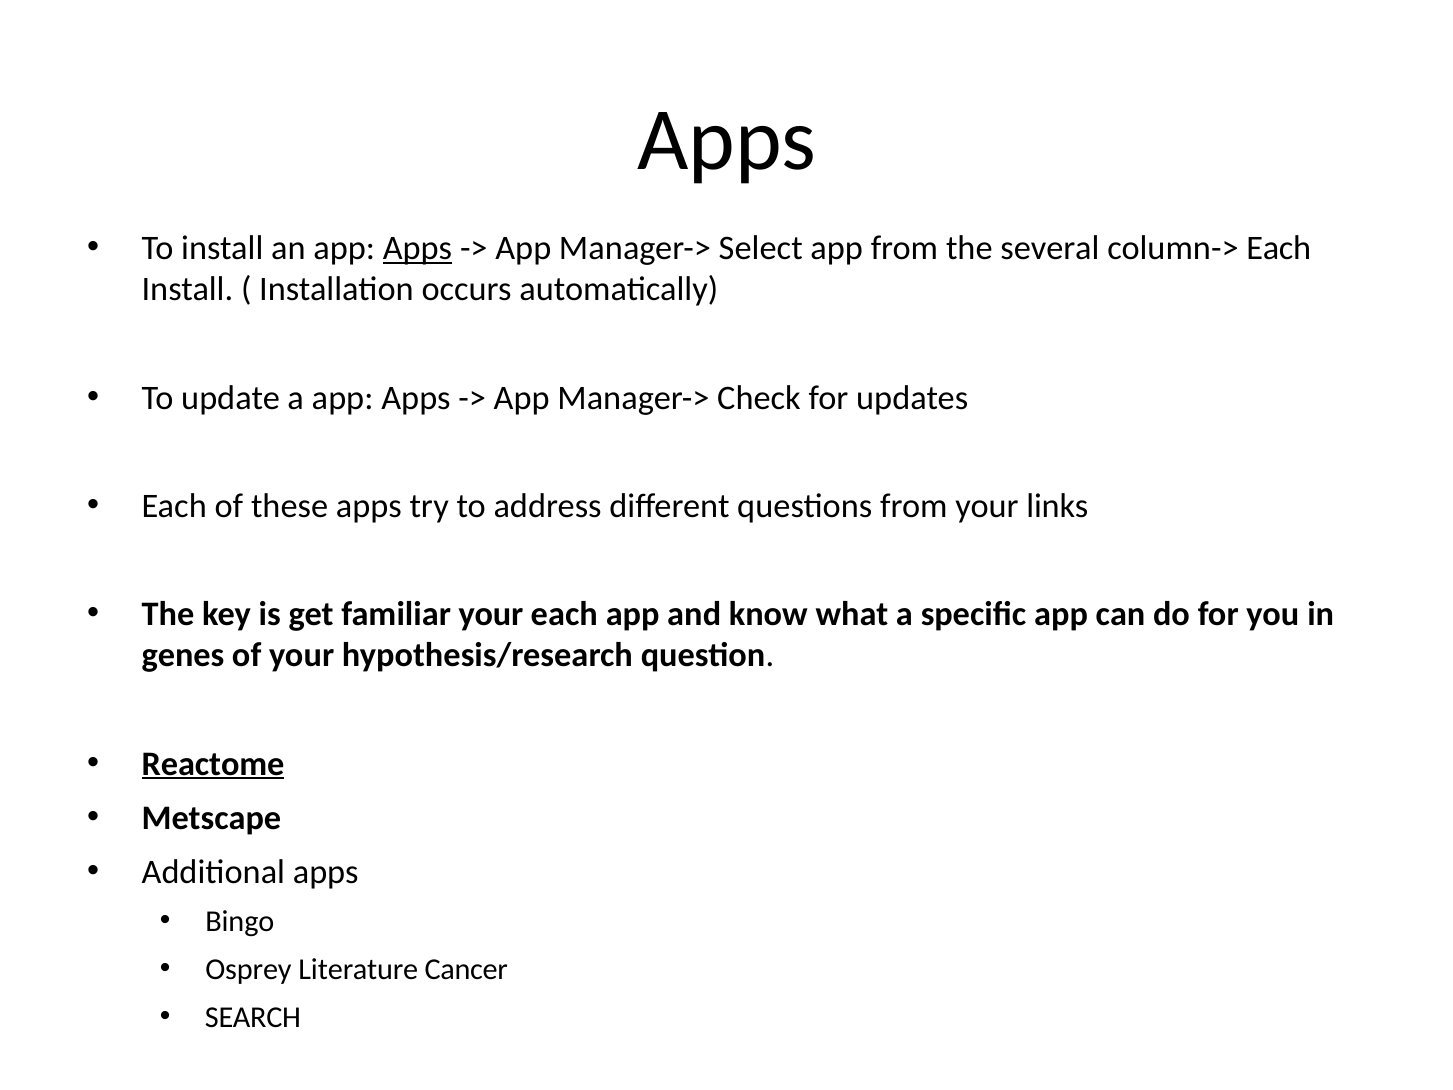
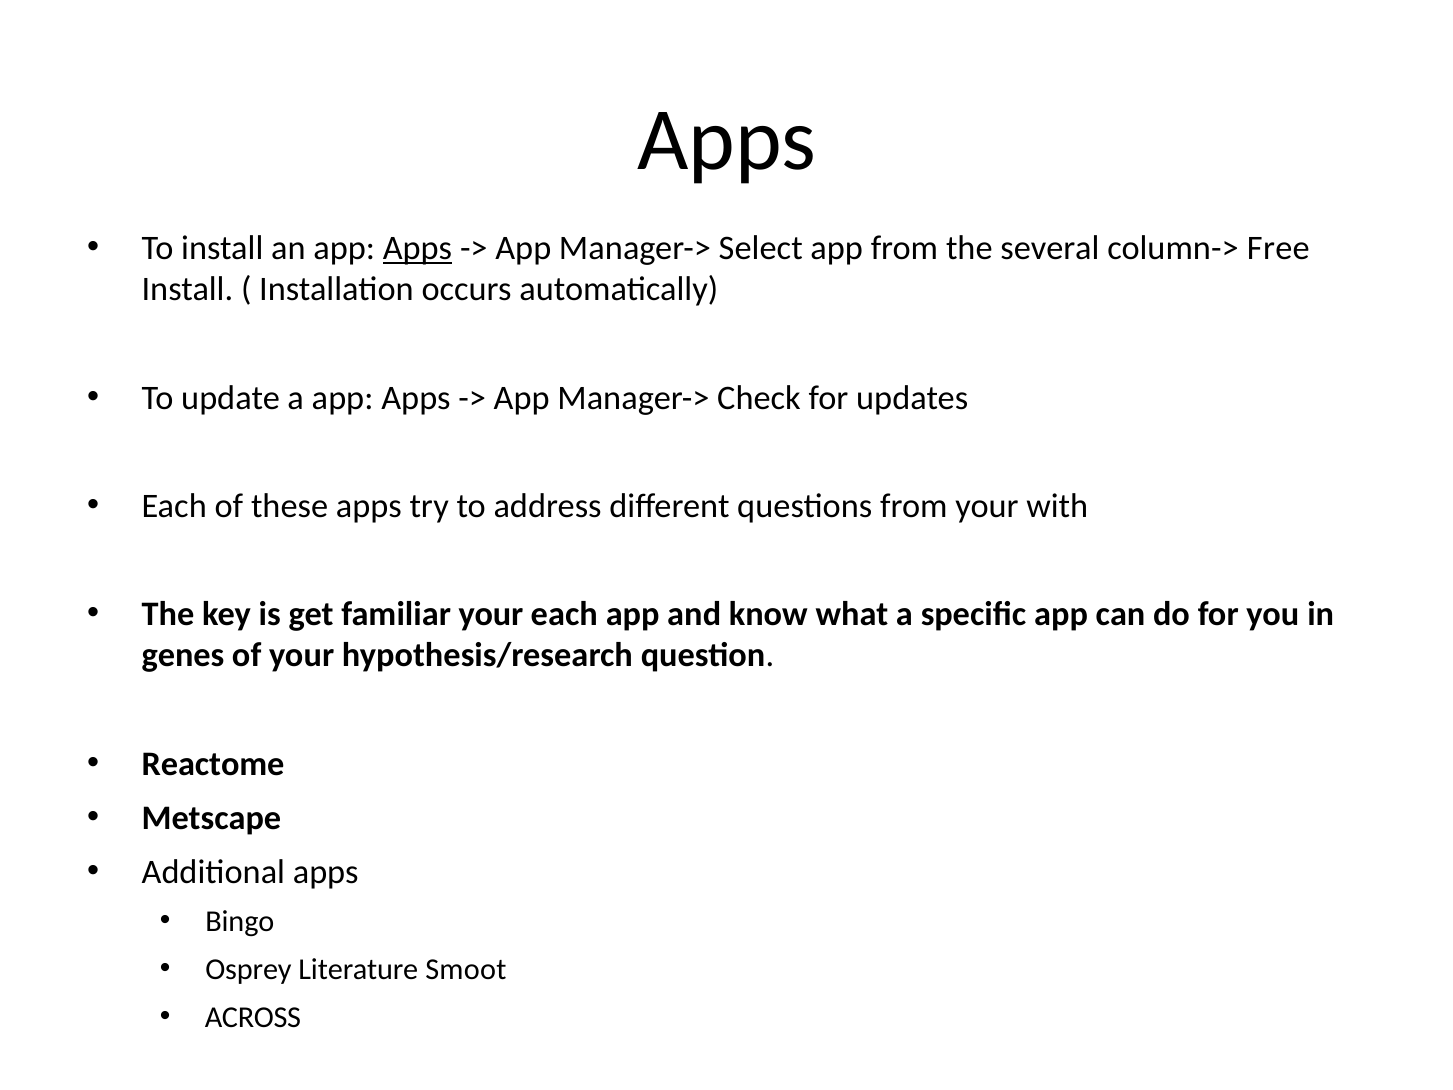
column-> Each: Each -> Free
links: links -> with
Reactome underline: present -> none
Cancer: Cancer -> Smoot
SEARCH: SEARCH -> ACROSS
